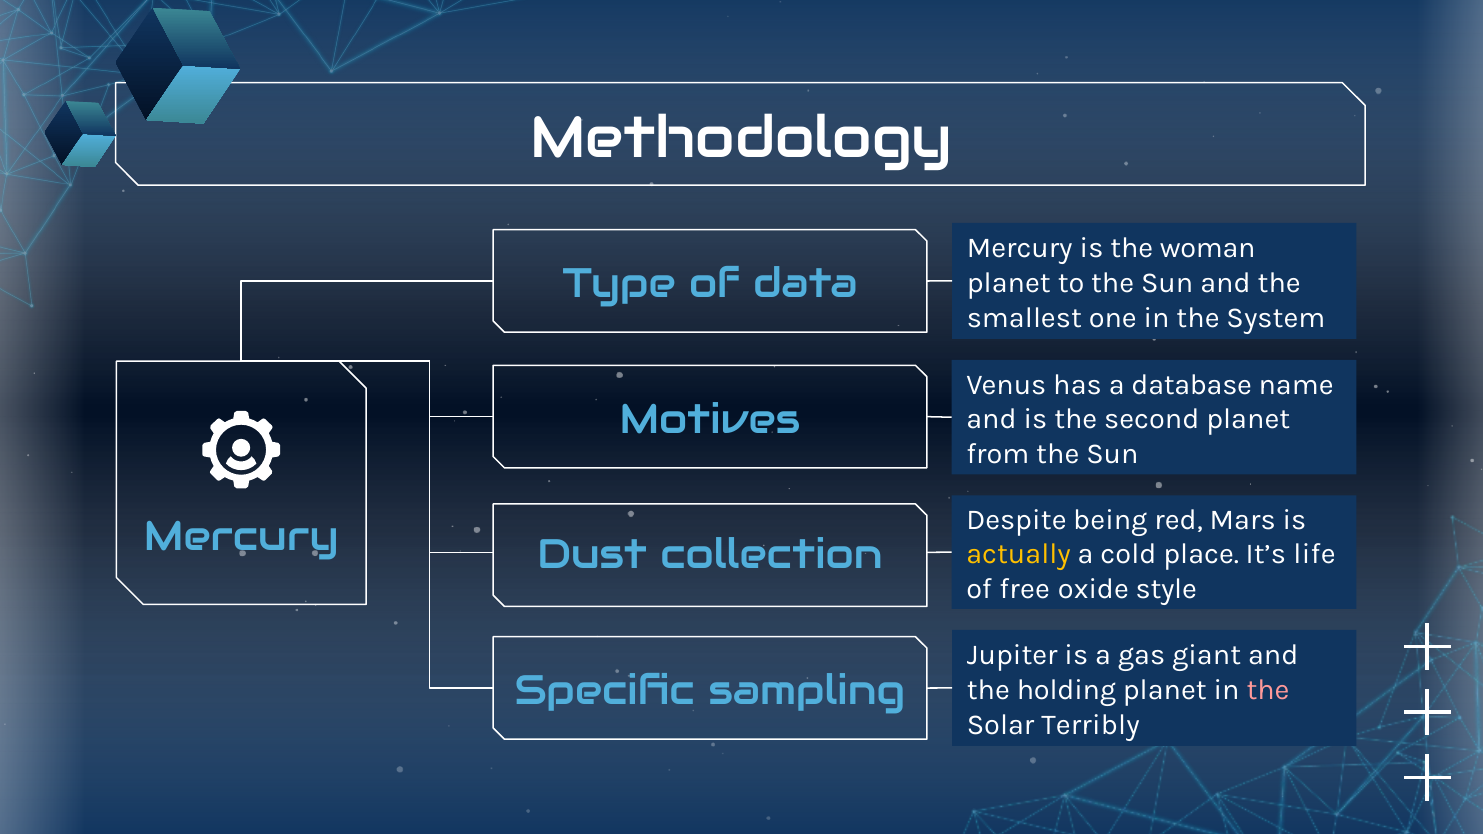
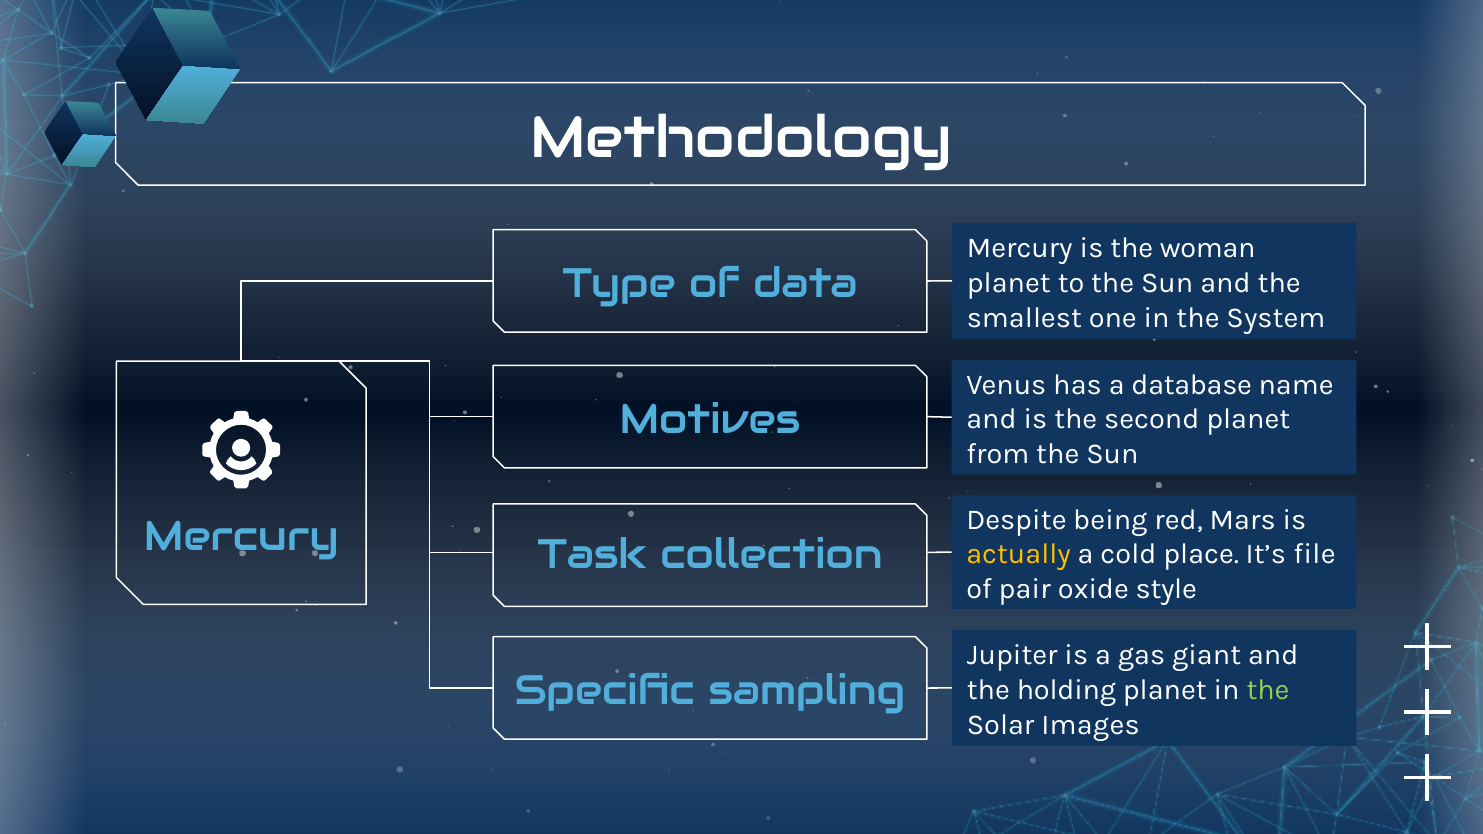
Dust: Dust -> Task
life: life -> file
free: free -> pair
the at (1268, 690) colour: pink -> light green
Terribly: Terribly -> Images
